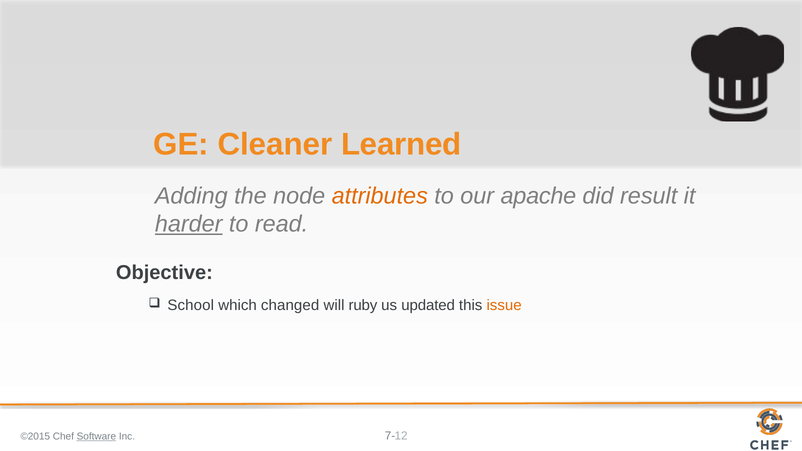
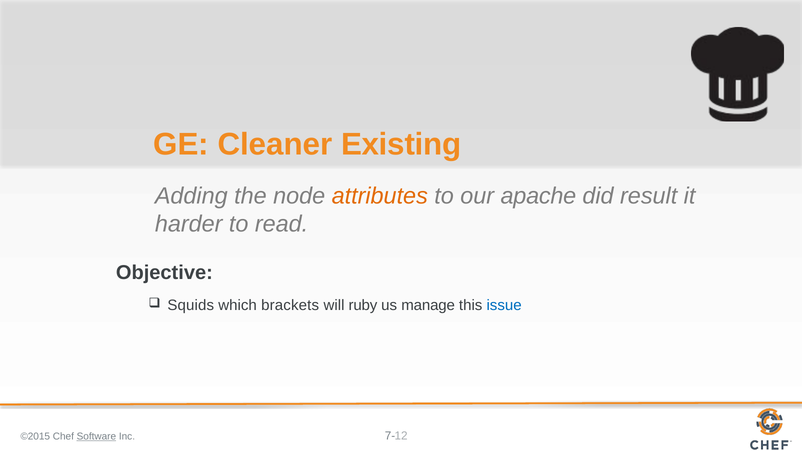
Learned: Learned -> Existing
harder underline: present -> none
School: School -> Squids
changed: changed -> brackets
updated: updated -> manage
issue colour: orange -> blue
